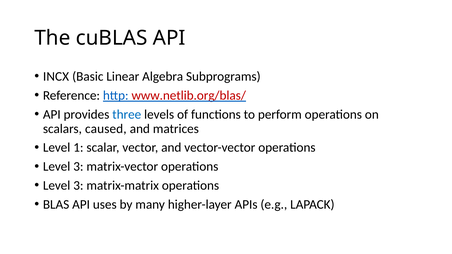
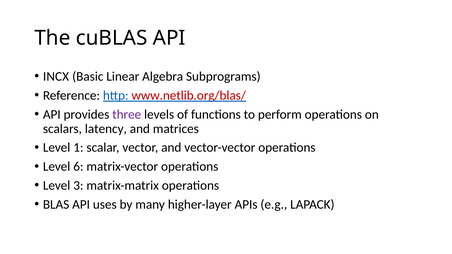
three colour: blue -> purple
caused: caused -> latency
3 at (78, 167): 3 -> 6
